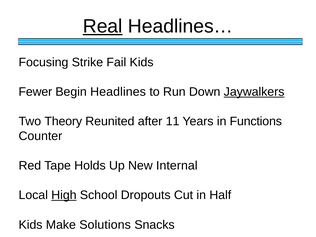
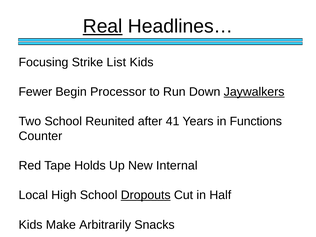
Fail: Fail -> List
Headlines: Headlines -> Processor
Two Theory: Theory -> School
11: 11 -> 41
High underline: present -> none
Dropouts underline: none -> present
Solutions: Solutions -> Arbitrarily
